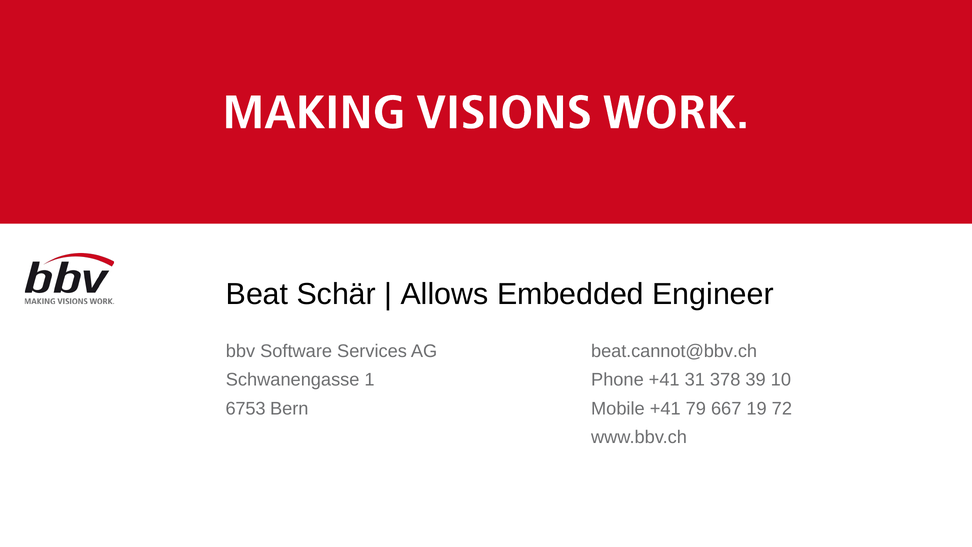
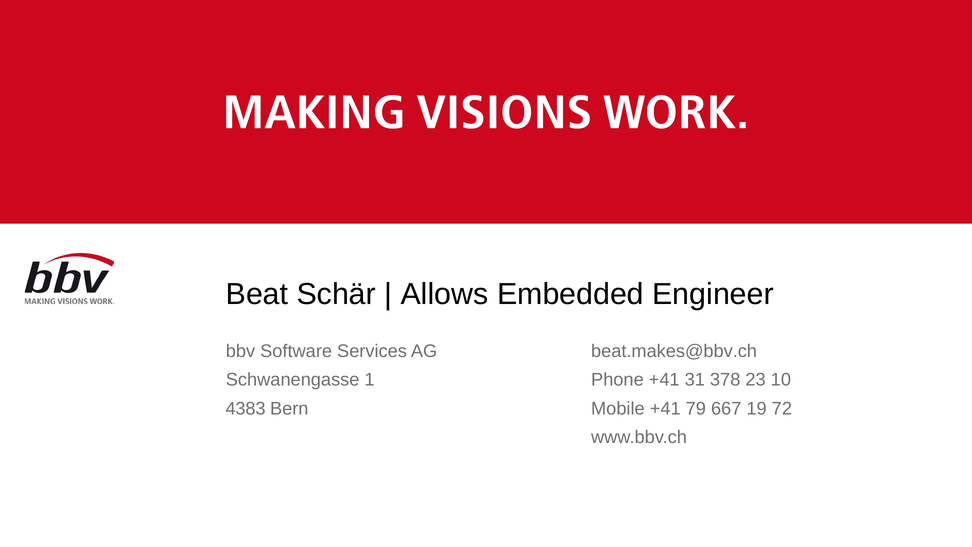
beat.cannot@bbv.ch: beat.cannot@bbv.ch -> beat.makes@bbv.ch
39: 39 -> 23
6753: 6753 -> 4383
